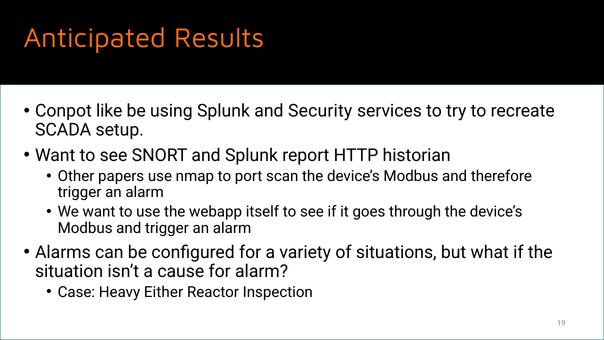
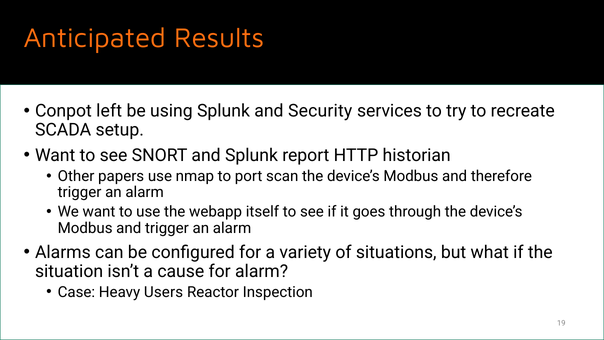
like: like -> left
Either: Either -> Users
